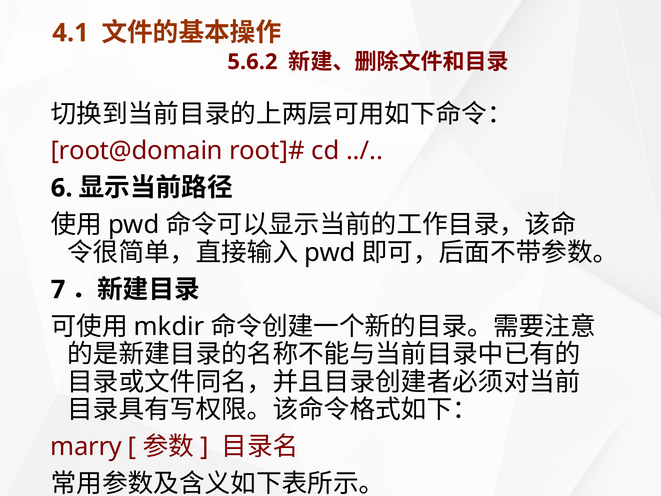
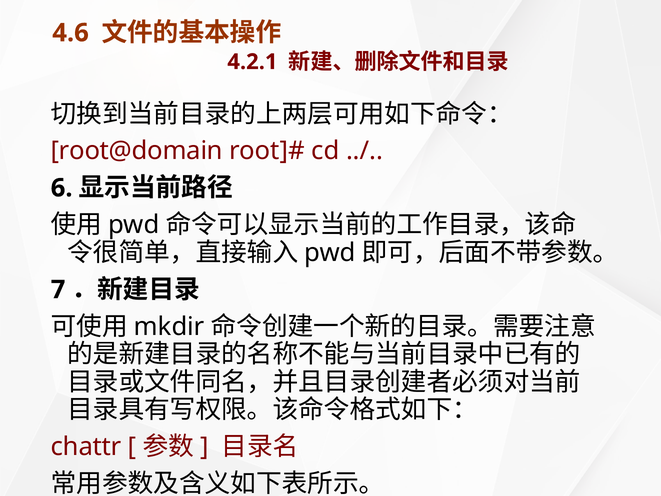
4.1: 4.1 -> 4.6
5.6.2: 5.6.2 -> 4.2.1
marry: marry -> chattr
